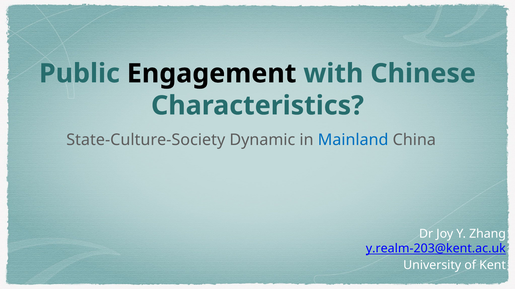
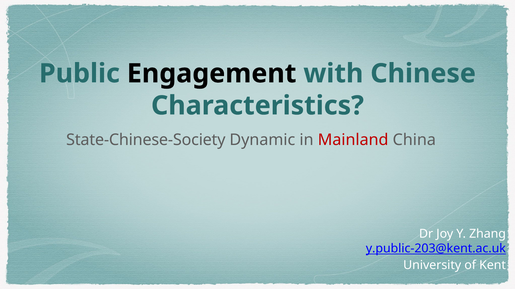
State-Culture-Society: State-Culture-Society -> State-Chinese-Society
Mainland colour: blue -> red
y.realm-203@kent.ac.uk: y.realm-203@kent.ac.uk -> y.public-203@kent.ac.uk
